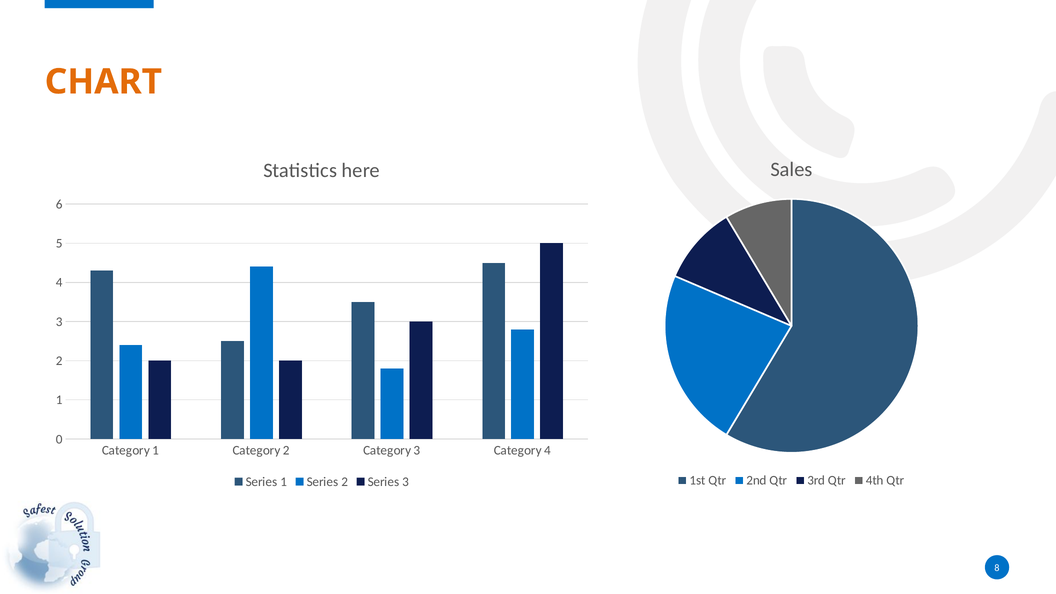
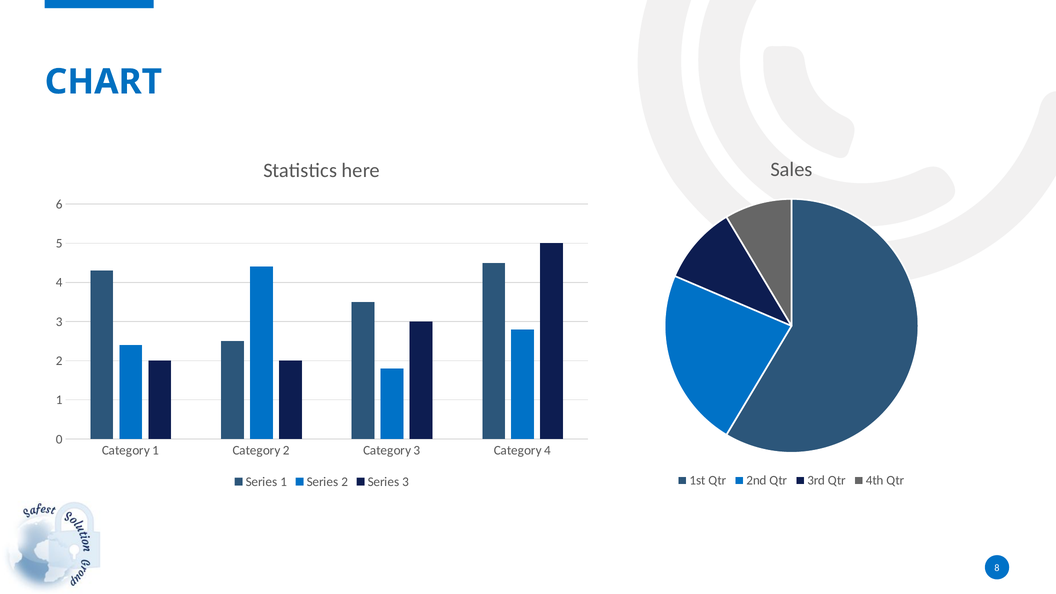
CHART colour: orange -> blue
